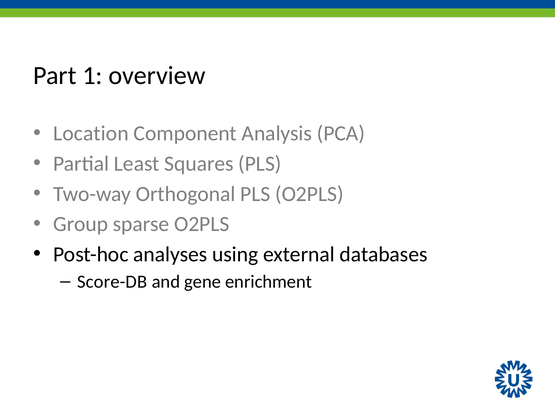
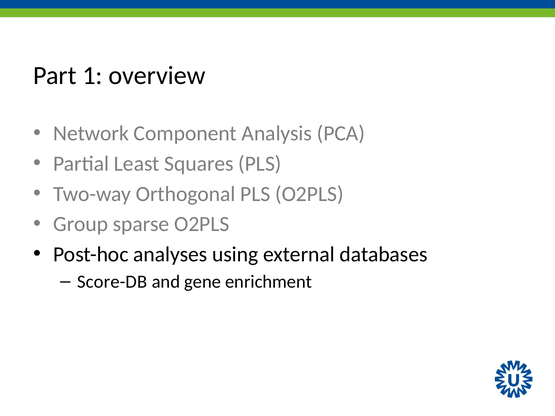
Location: Location -> Network
